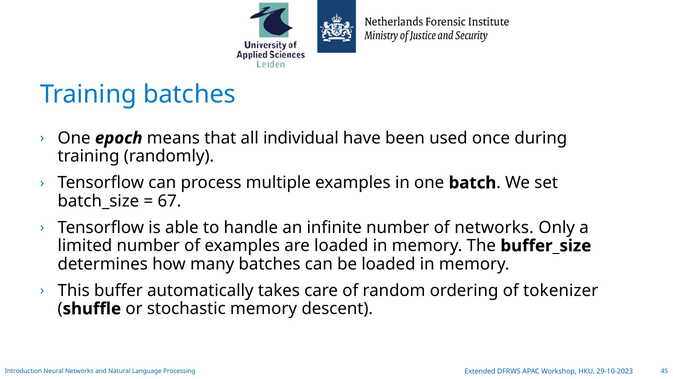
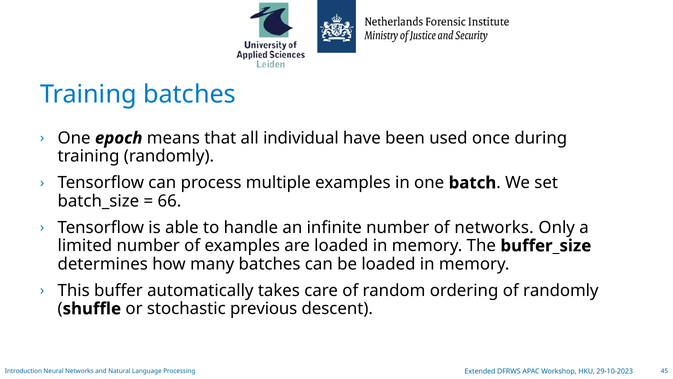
67: 67 -> 66
of tokenizer: tokenizer -> randomly
stochastic memory: memory -> previous
